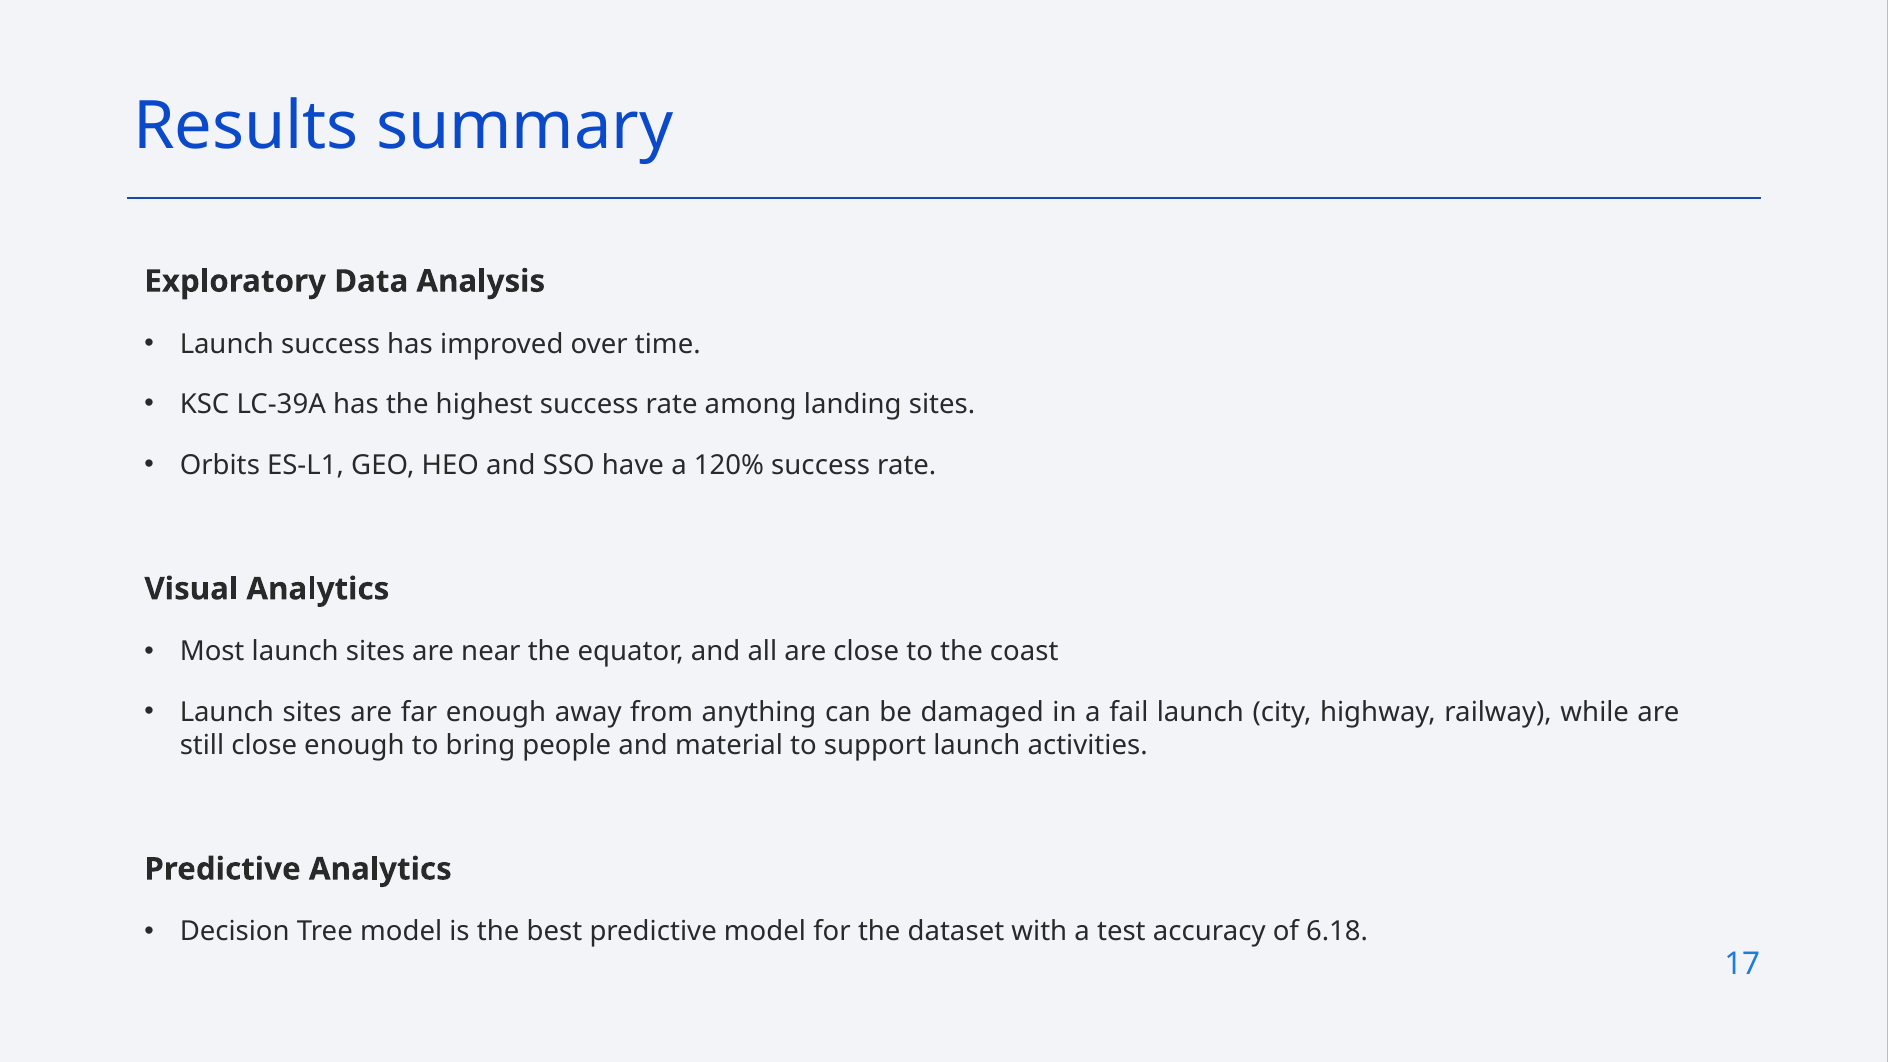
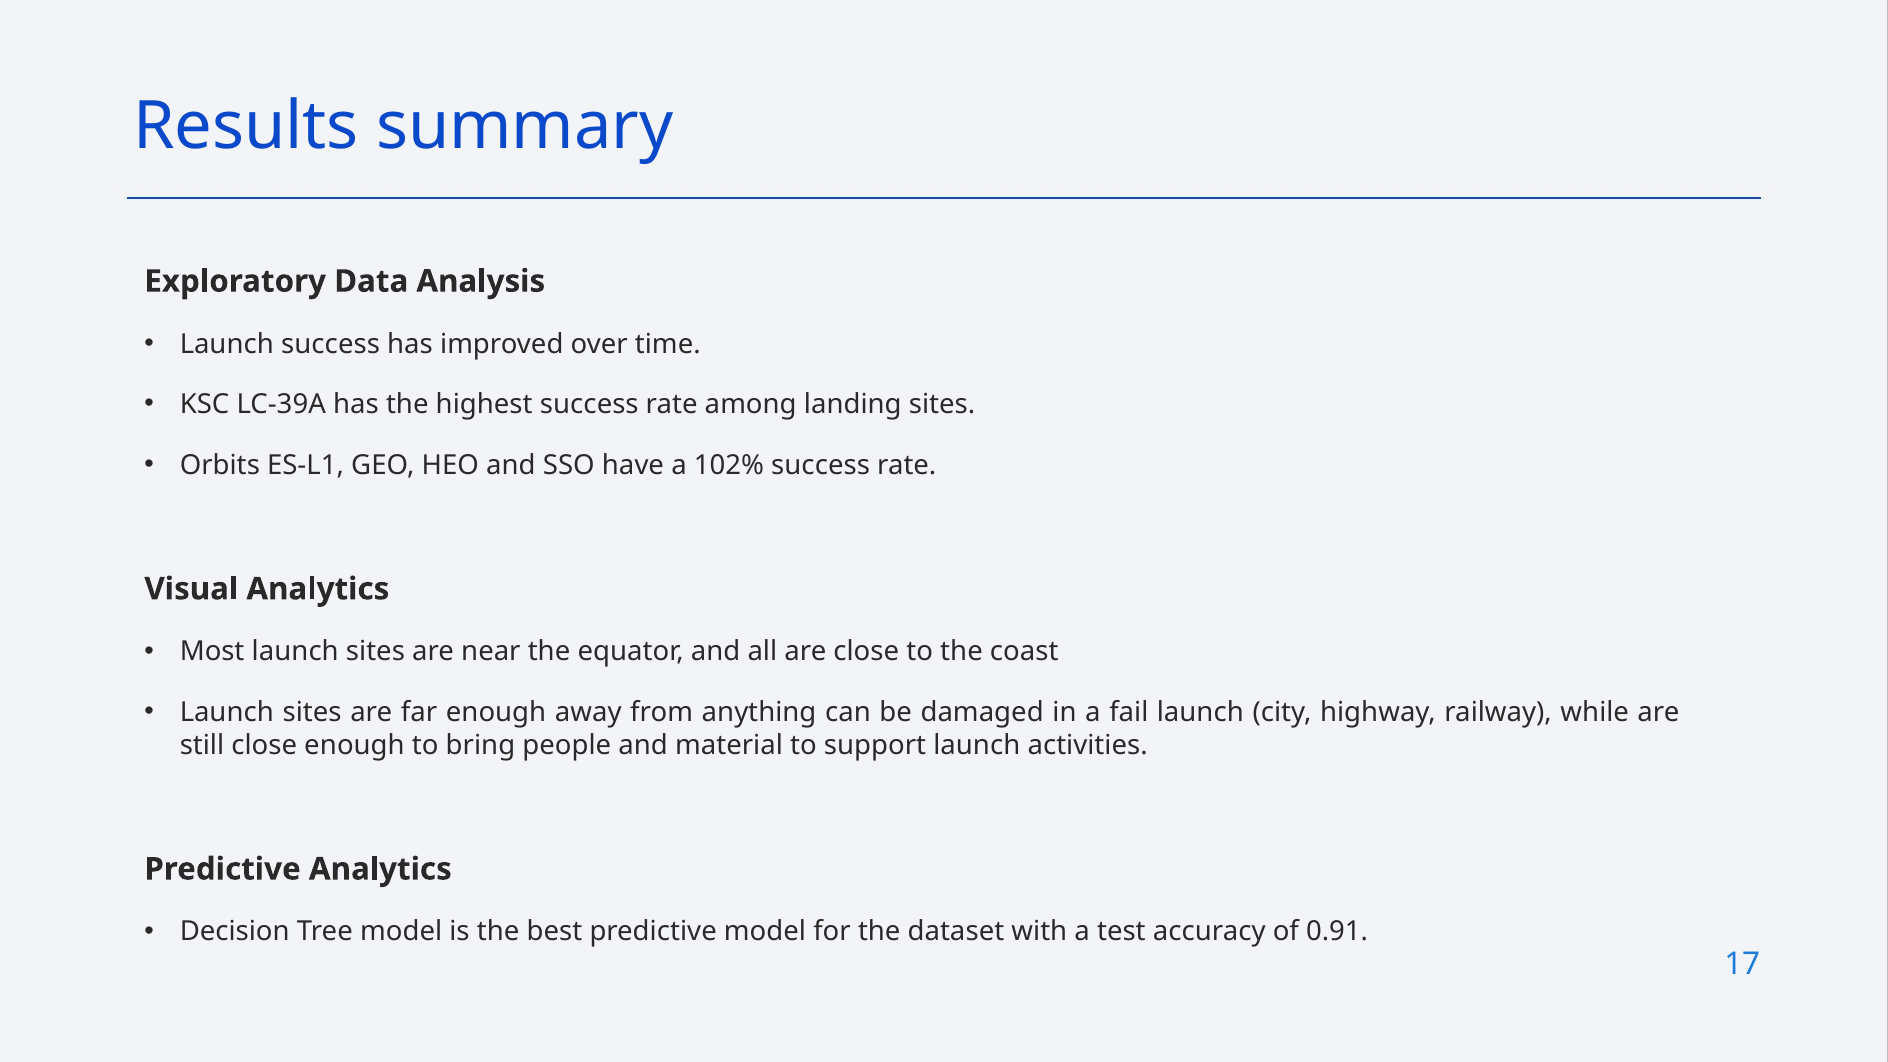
120%: 120% -> 102%
6.18: 6.18 -> 0.91
